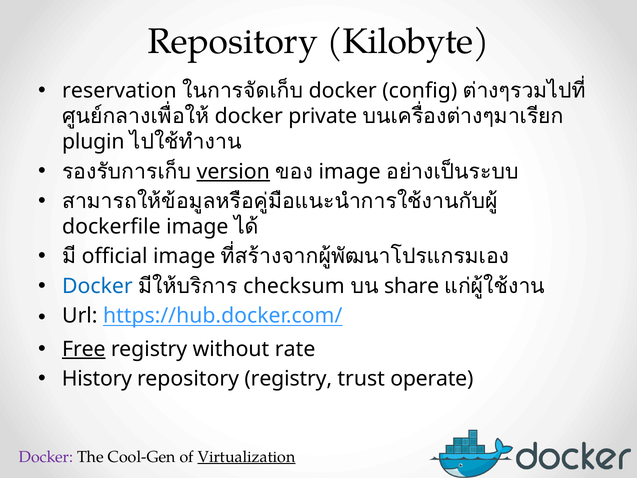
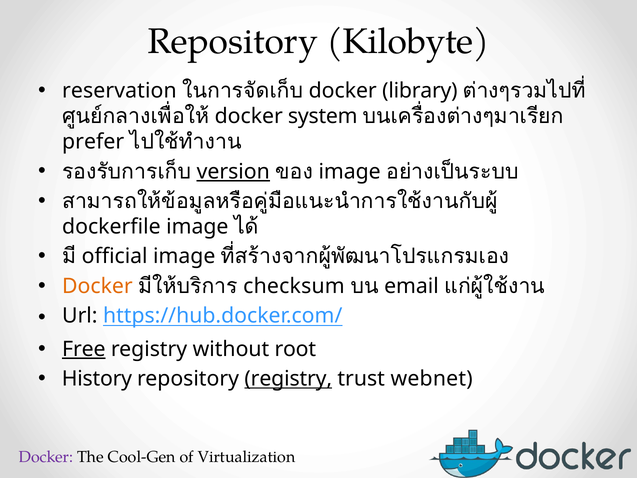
config: config -> library
private: private -> system
plugin: plugin -> prefer
Docker at (97, 286) colour: blue -> orange
share: share -> email
rate: rate -> root
registry at (288, 379) underline: none -> present
operate: operate -> webnet
Virtualization underline: present -> none
